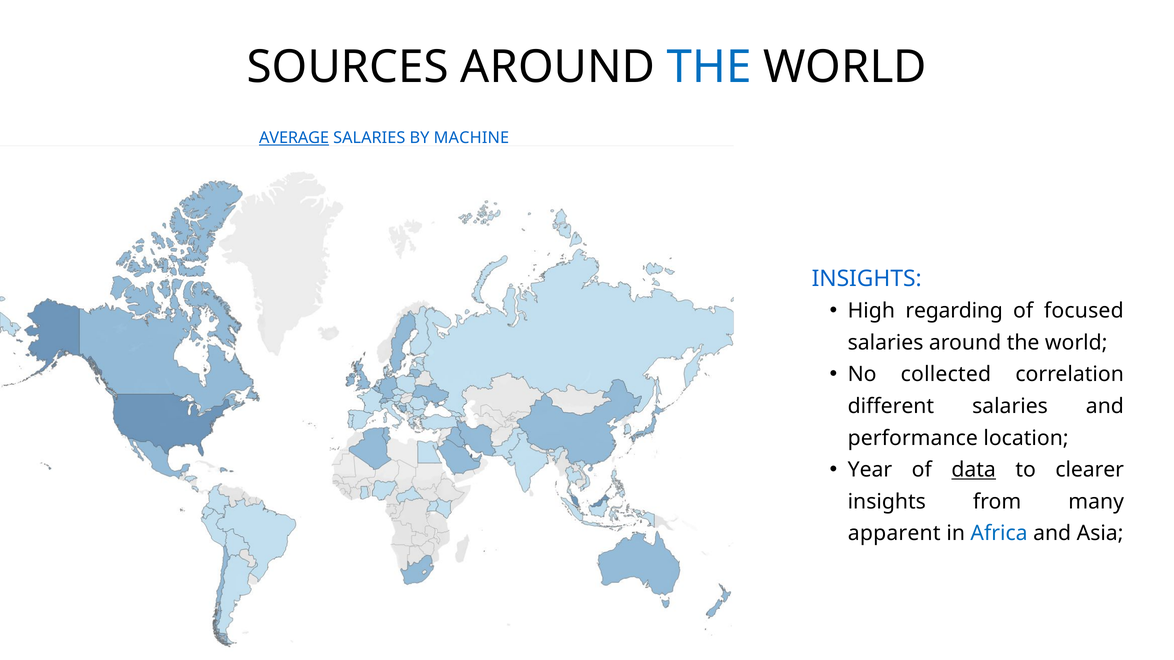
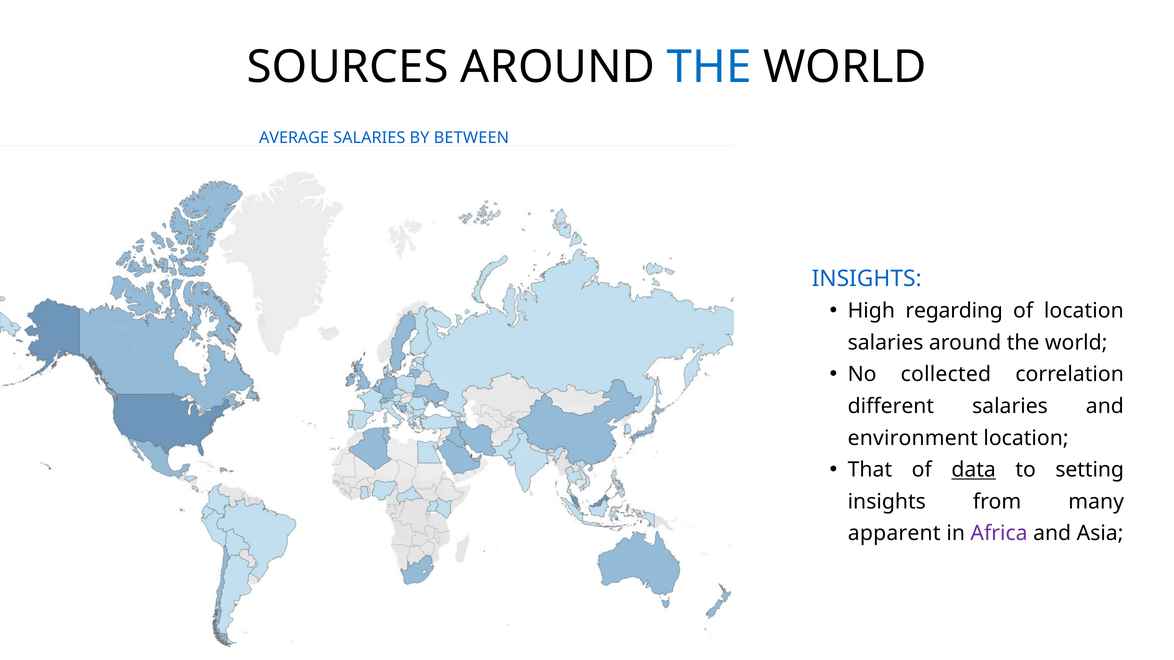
AVERAGE underline: present -> none
MACHINE: MACHINE -> BETWEEN
of focused: focused -> location
performance: performance -> environment
Year: Year -> That
clearer: clearer -> setting
Africa colour: blue -> purple
